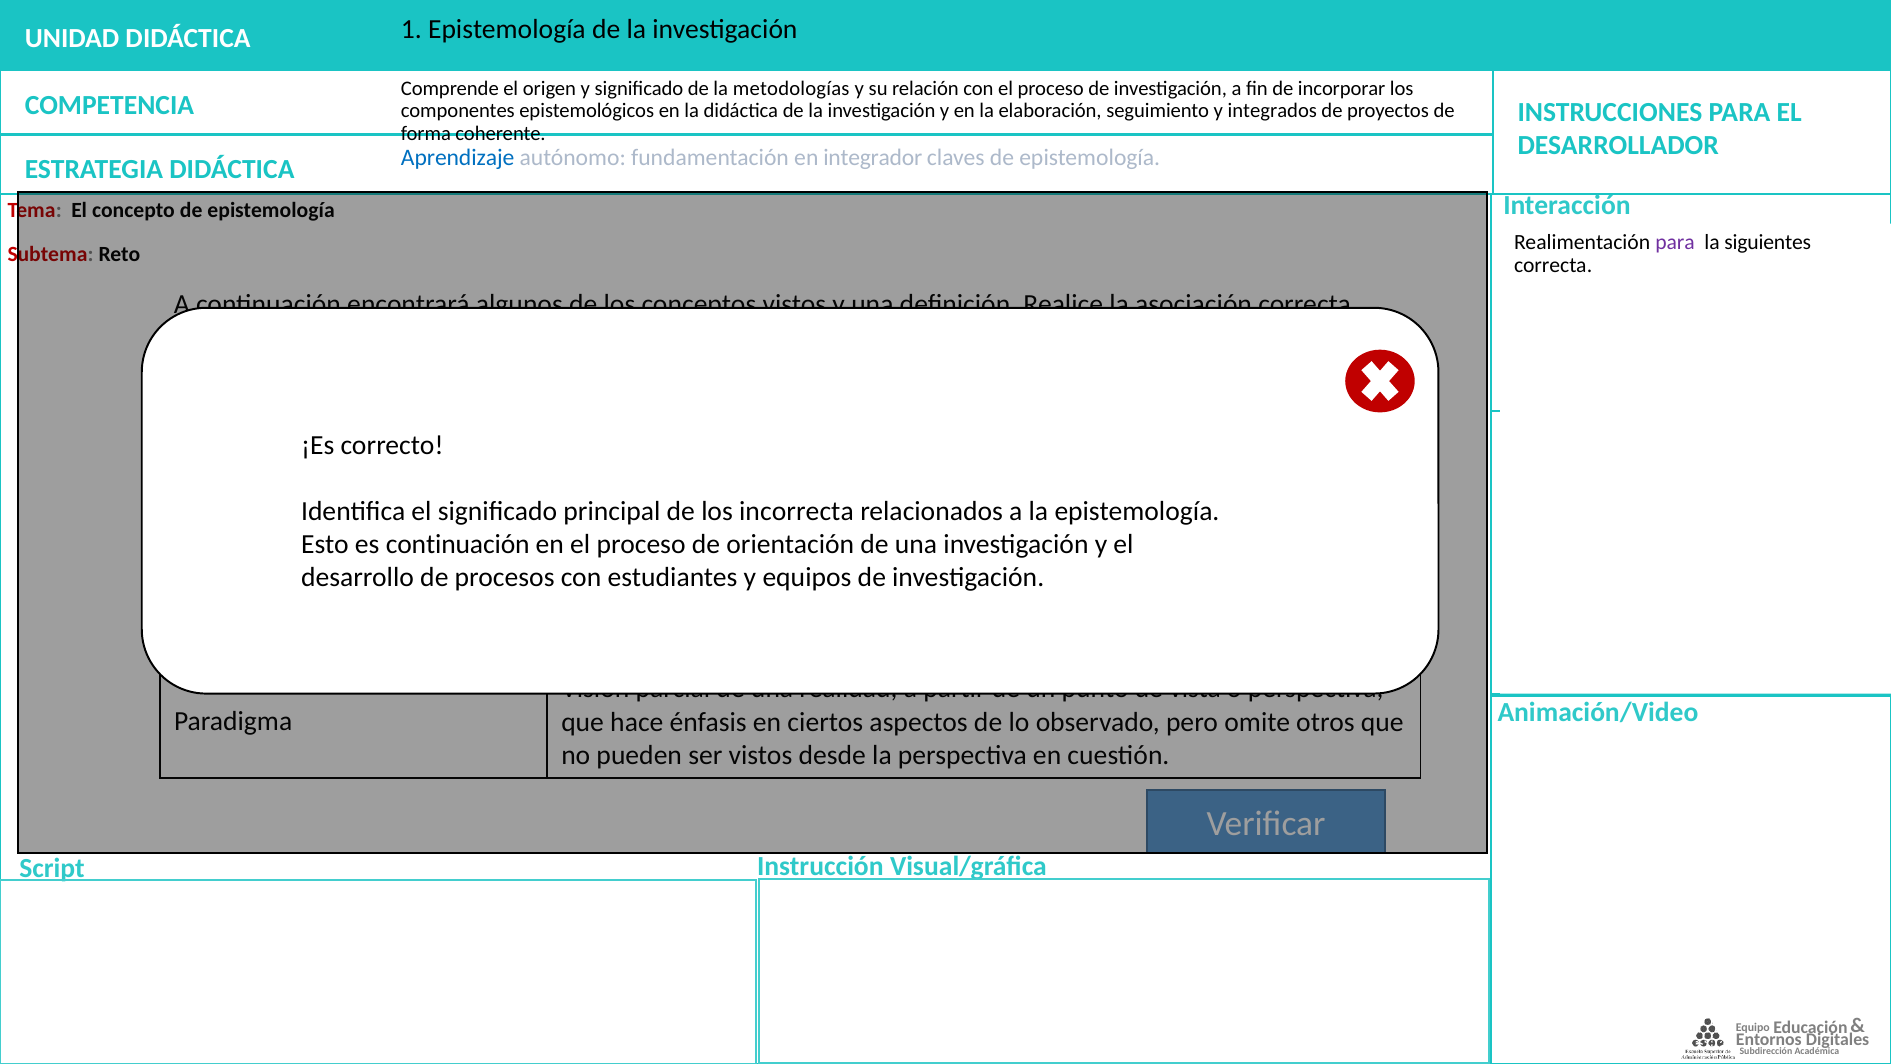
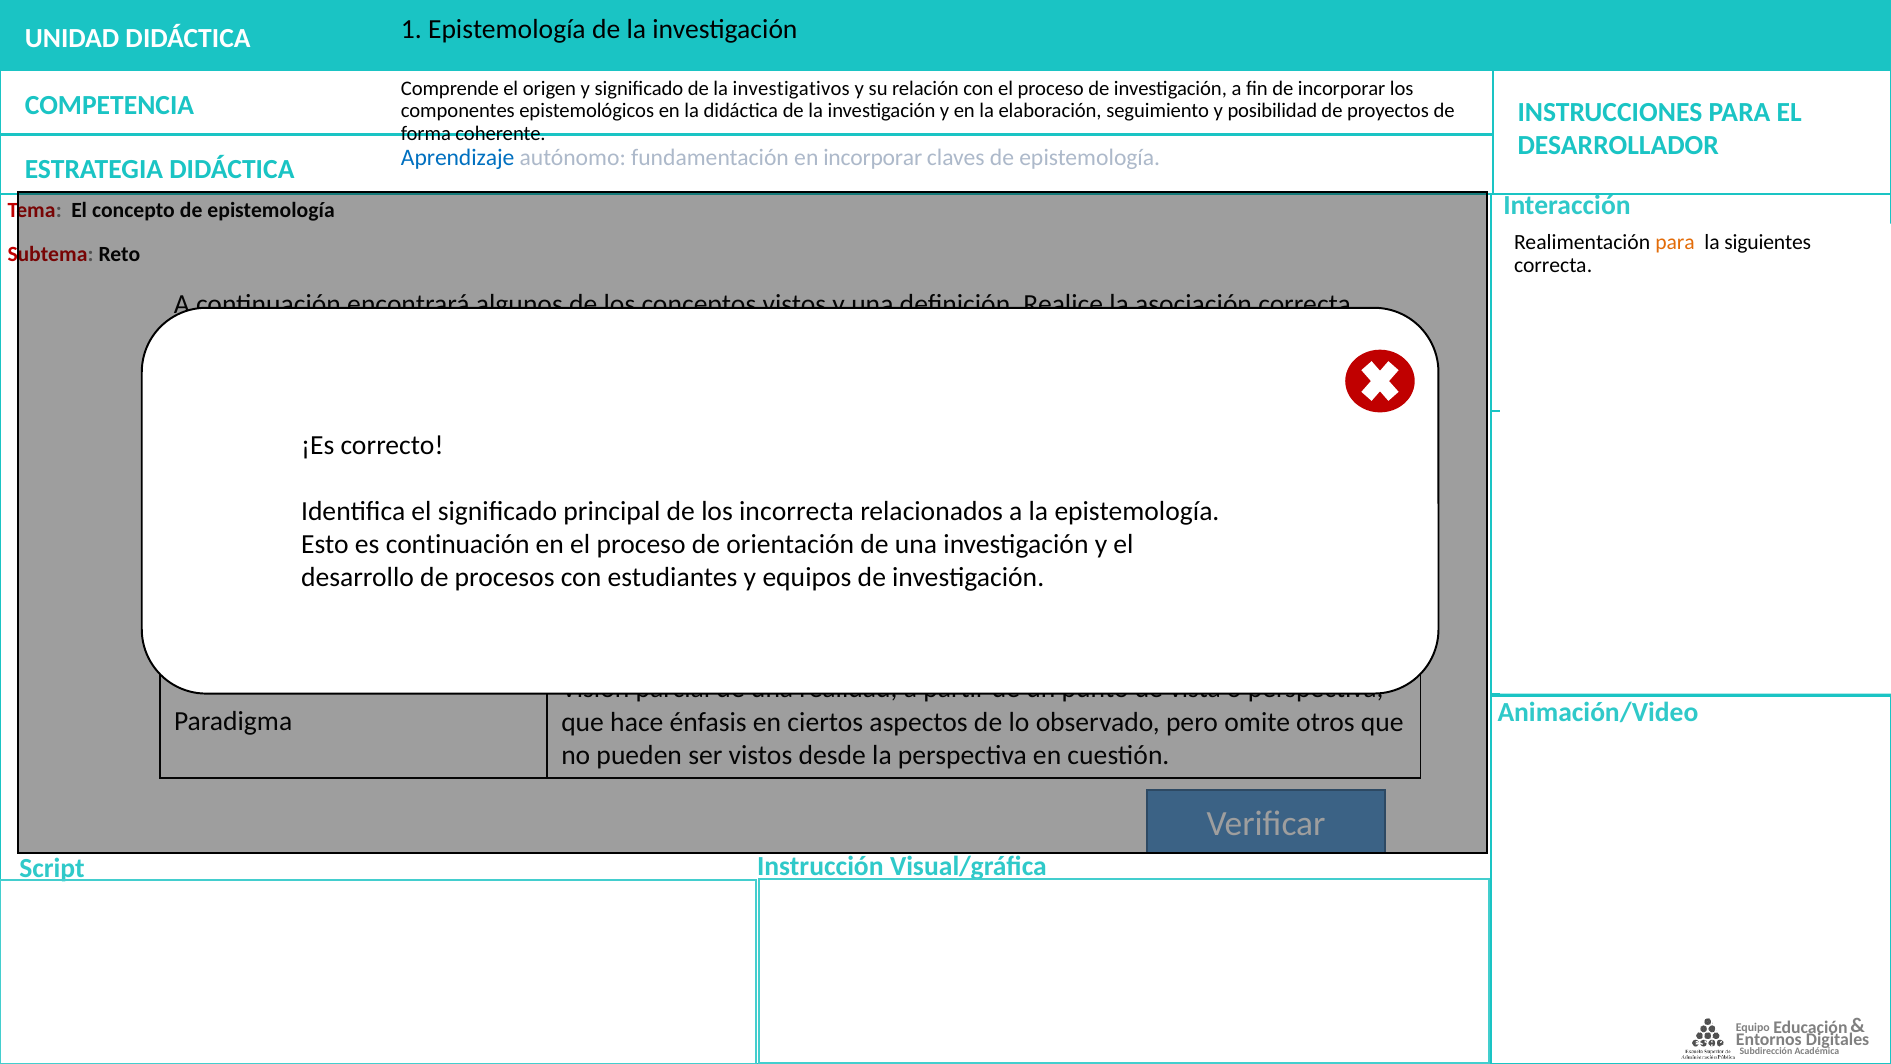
metodologías: metodologías -> investigativos
integrados: integrados -> posibilidad
en integrador: integrador -> incorporar
para at (1675, 242) colour: purple -> orange
